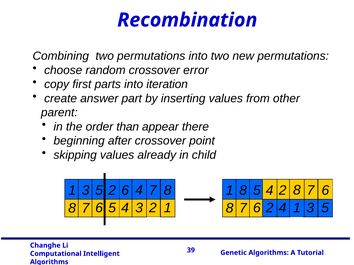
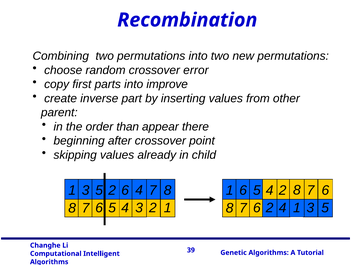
iteration: iteration -> improve
answer: answer -> inverse
1 8: 8 -> 6
